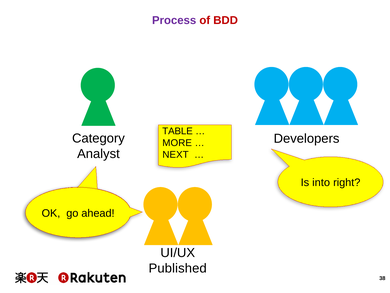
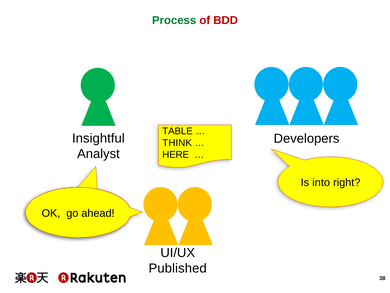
Process colour: purple -> green
Category: Category -> Insightful
MORE at (177, 143): MORE -> THINK
NEXT: NEXT -> HERE
